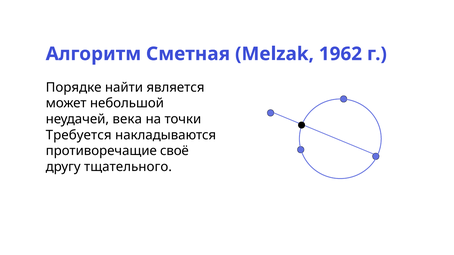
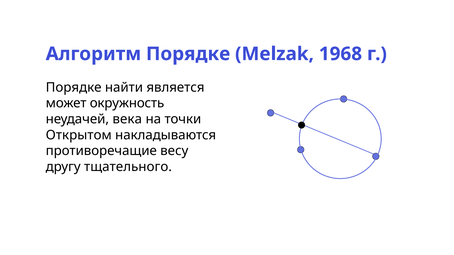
Алгоритм Сметная: Сметная -> Порядке
1962: 1962 -> 1968
небольшой: небольшой -> окружность
Требуется: Требуется -> Открытом
своё: своё -> весу
